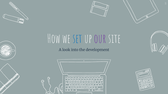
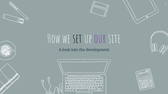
set colour: blue -> black
